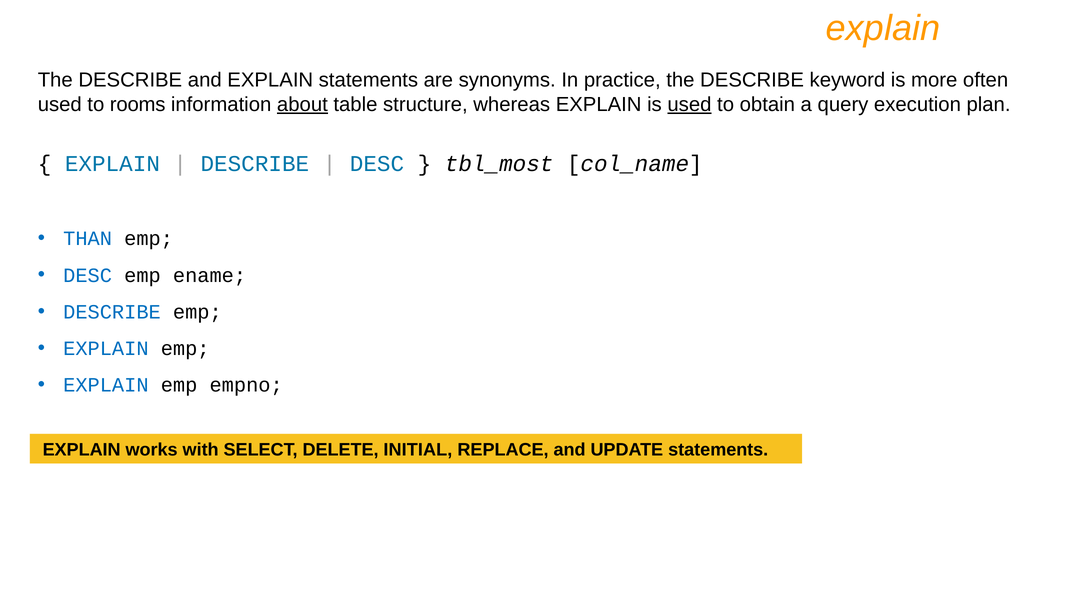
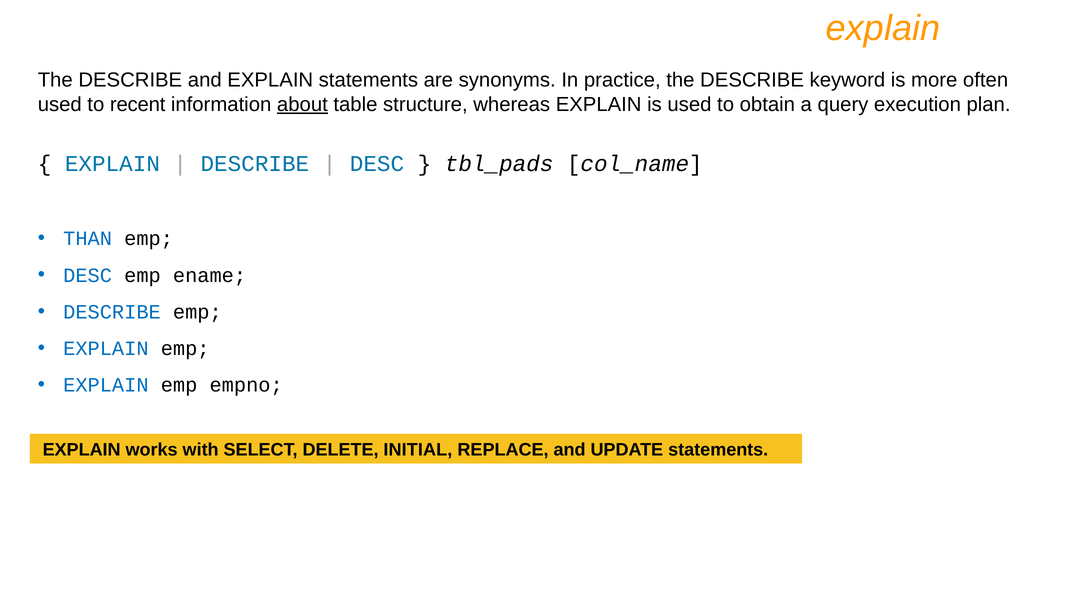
rooms: rooms -> recent
used at (689, 104) underline: present -> none
tbl_most: tbl_most -> tbl_pads
